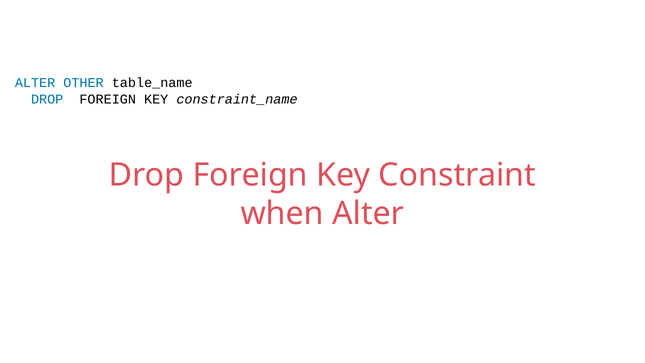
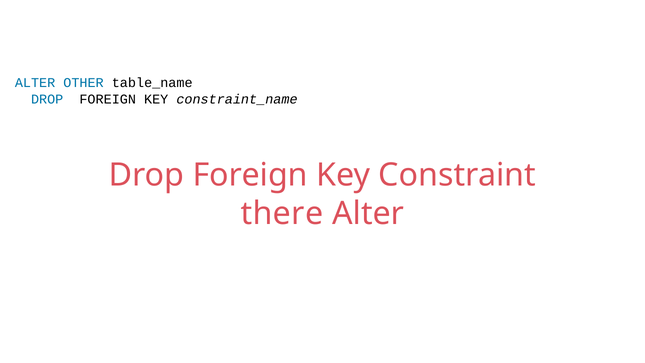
when: when -> there
